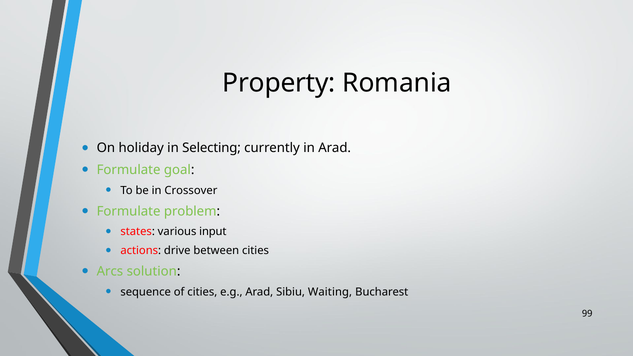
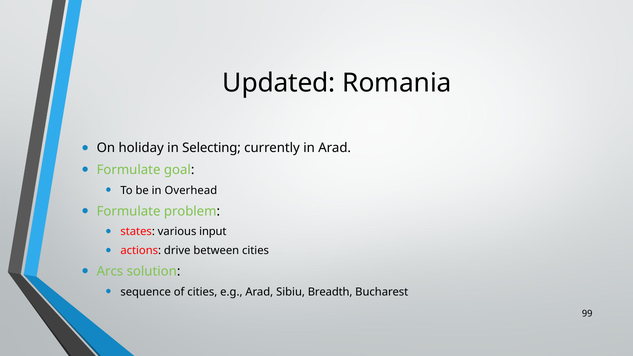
Property: Property -> Updated
Crossover: Crossover -> Overhead
Waiting: Waiting -> Breadth
